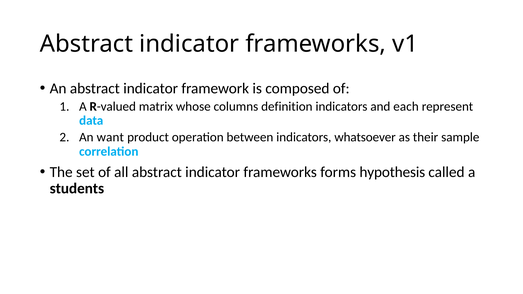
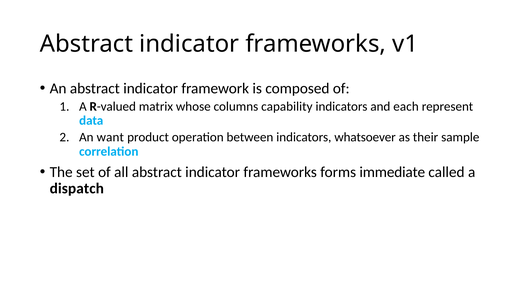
definition: definition -> capability
hypothesis: hypothesis -> immediate
students: students -> dispatch
